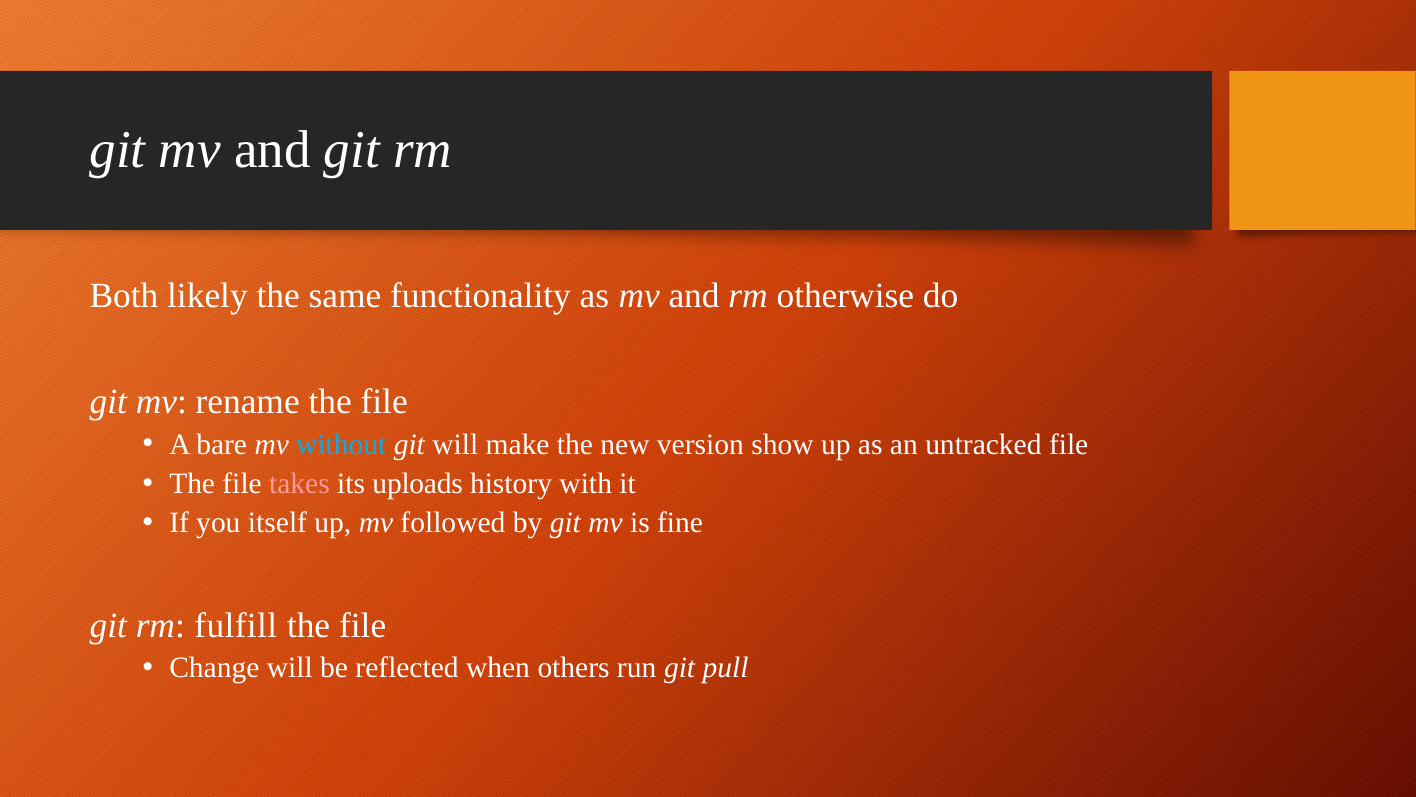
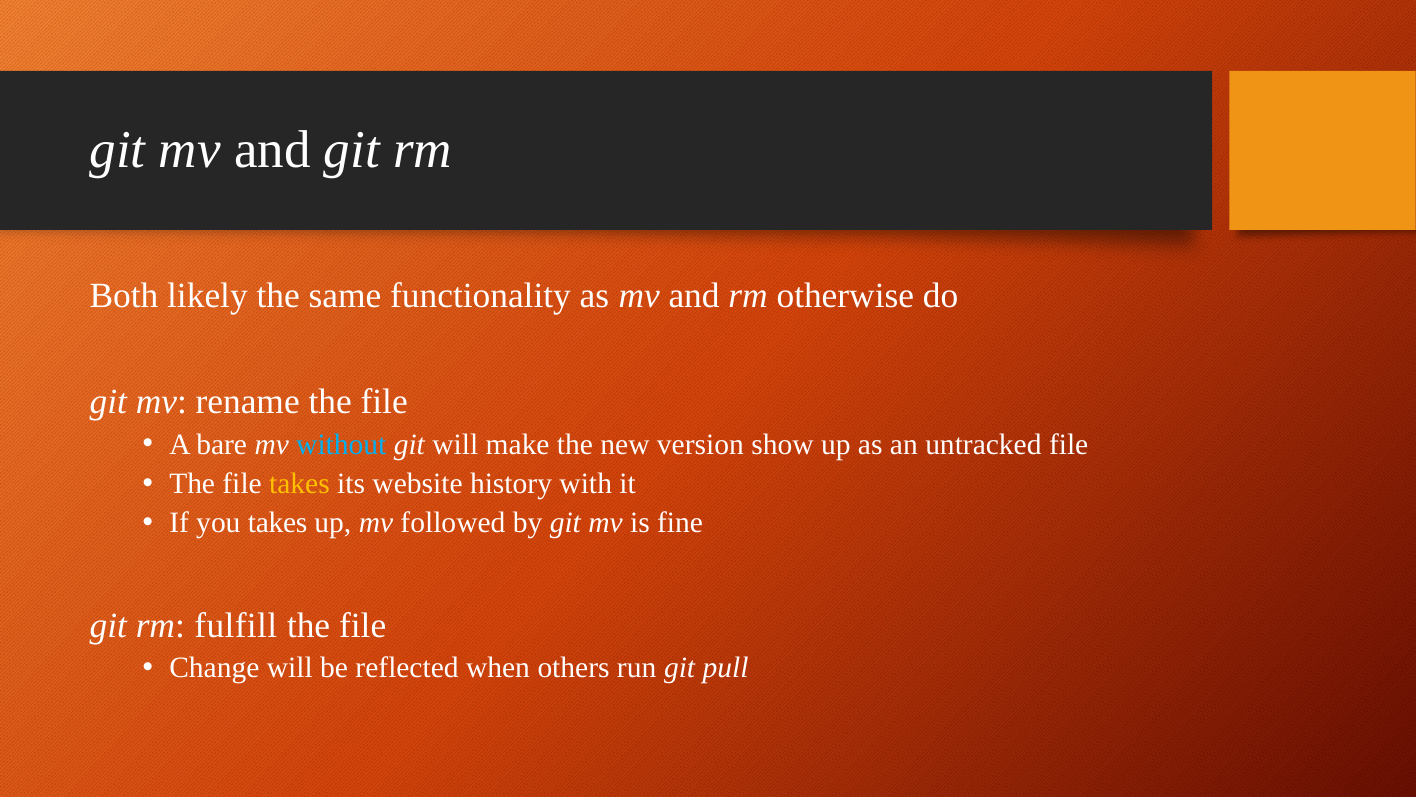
takes at (299, 483) colour: pink -> yellow
uploads: uploads -> website
you itself: itself -> takes
